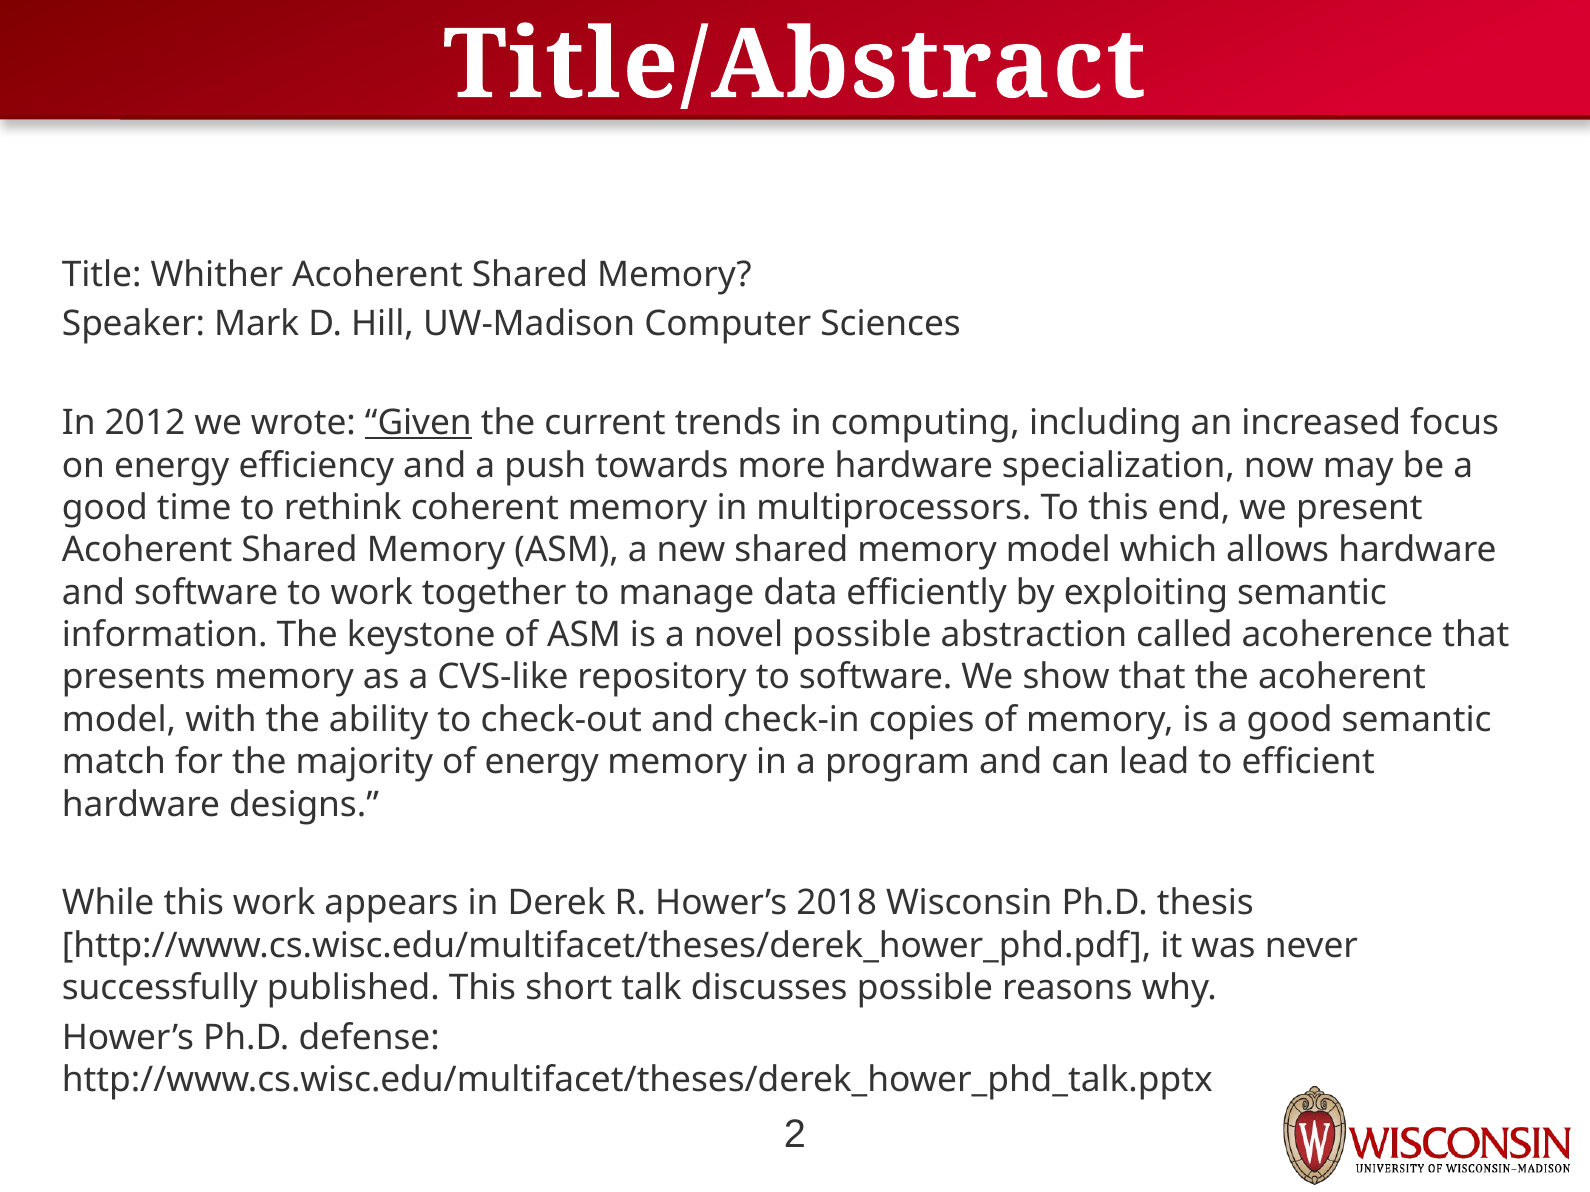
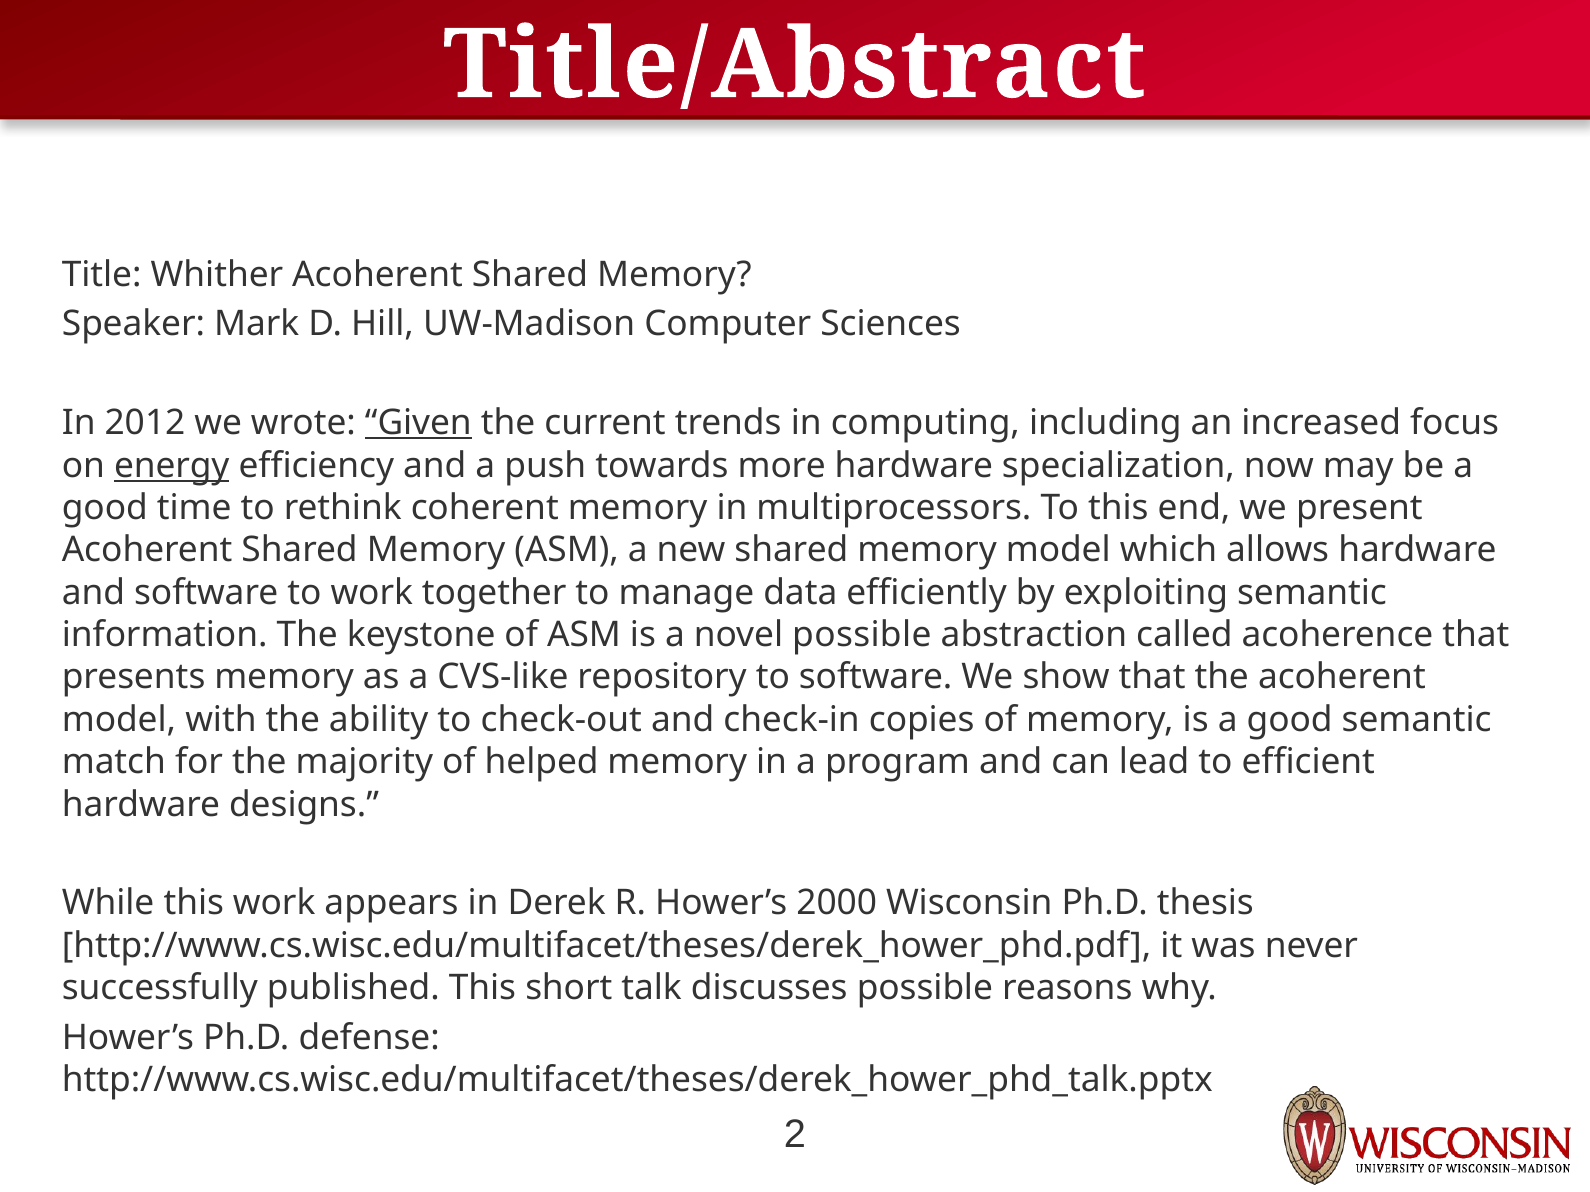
energy at (172, 466) underline: none -> present
of energy: energy -> helped
2018: 2018 -> 2000
